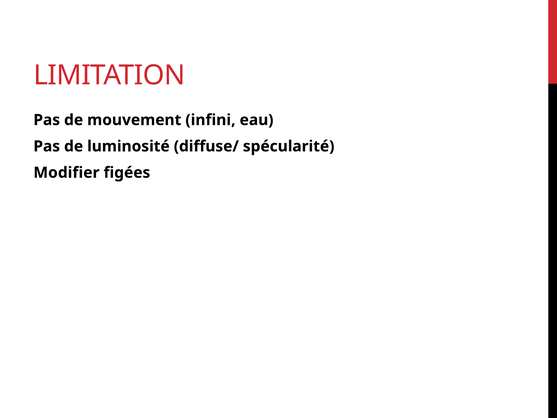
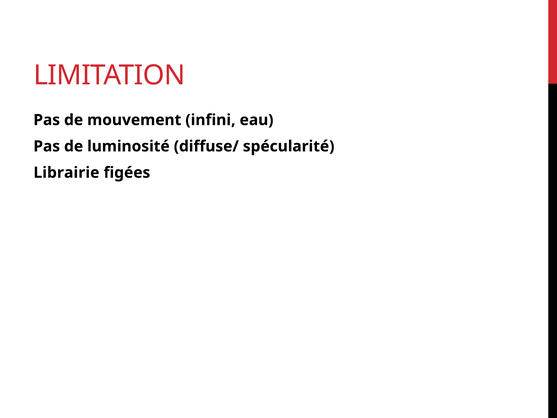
Modifier: Modifier -> Librairie
